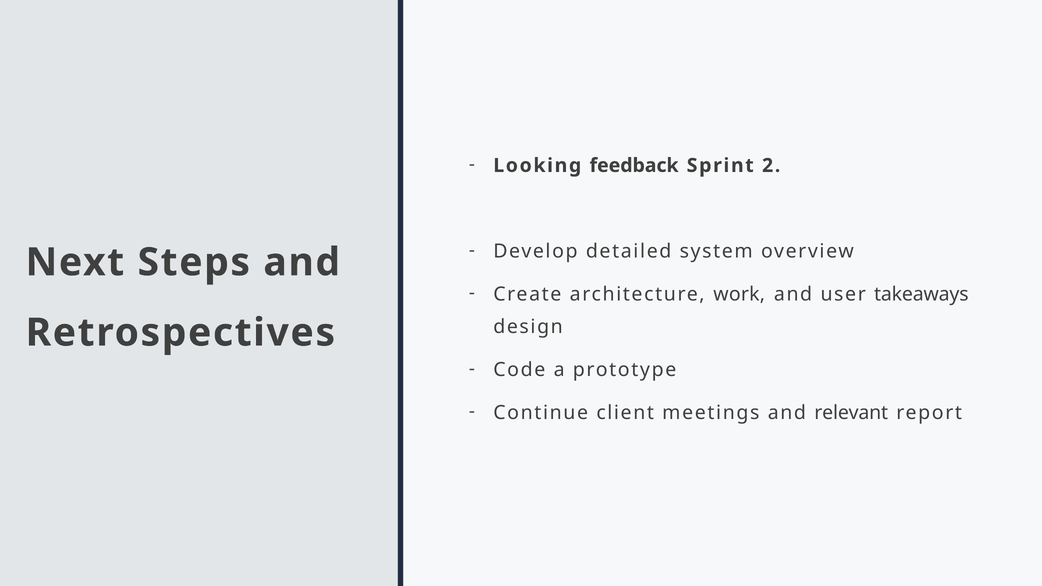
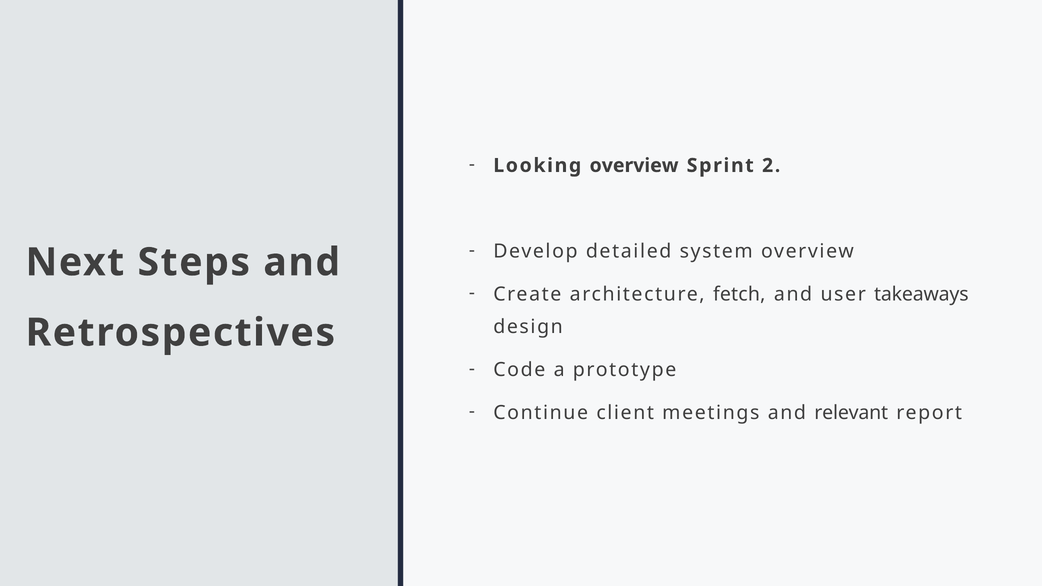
Looking feedback: feedback -> overview
work: work -> fetch
